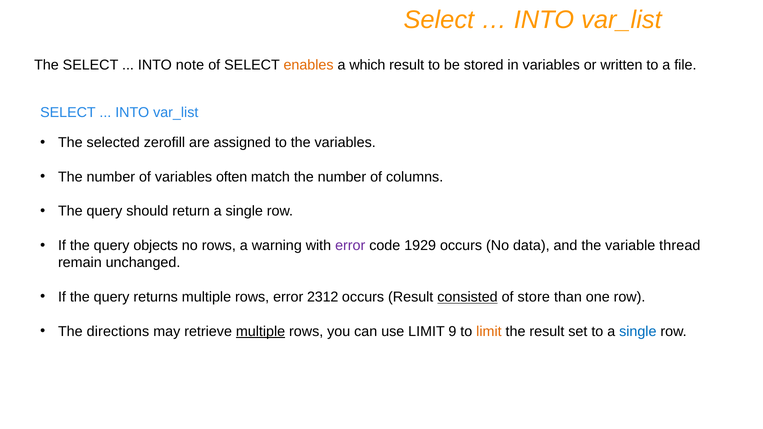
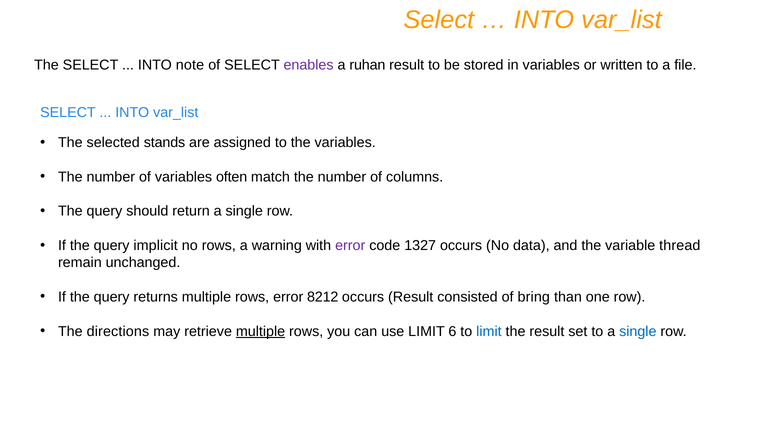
enables colour: orange -> purple
which: which -> ruhan
zerofill: zerofill -> stands
objects: objects -> implicit
1929: 1929 -> 1327
2312: 2312 -> 8212
consisted underline: present -> none
store: store -> bring
9: 9 -> 6
limit at (489, 332) colour: orange -> blue
